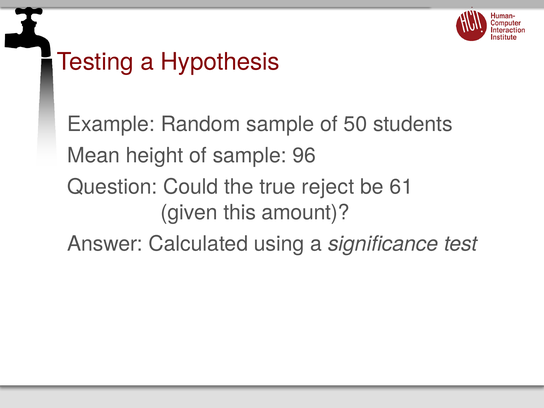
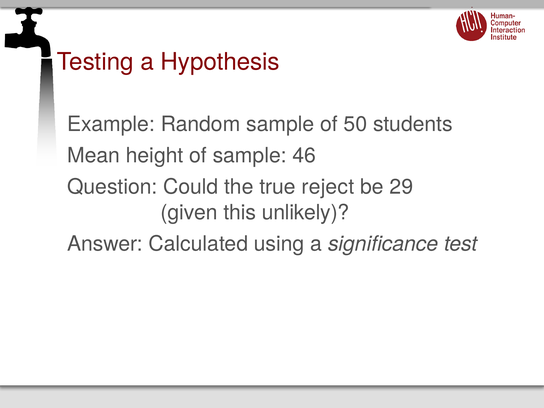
96: 96 -> 46
61: 61 -> 29
amount: amount -> unlikely
